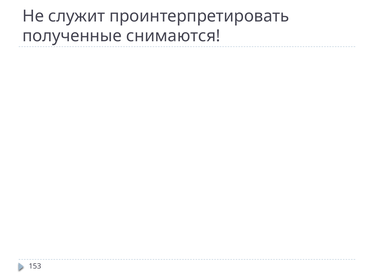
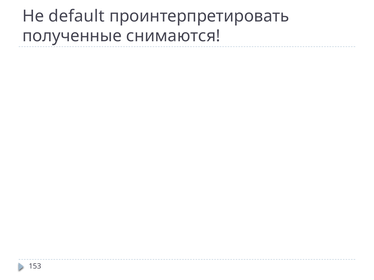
служит: служит -> default
